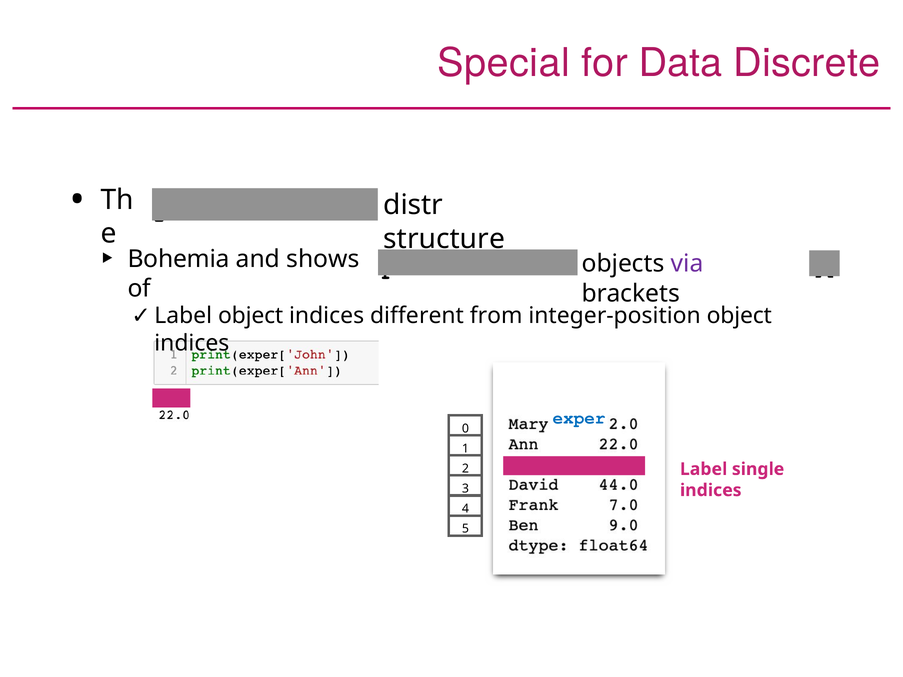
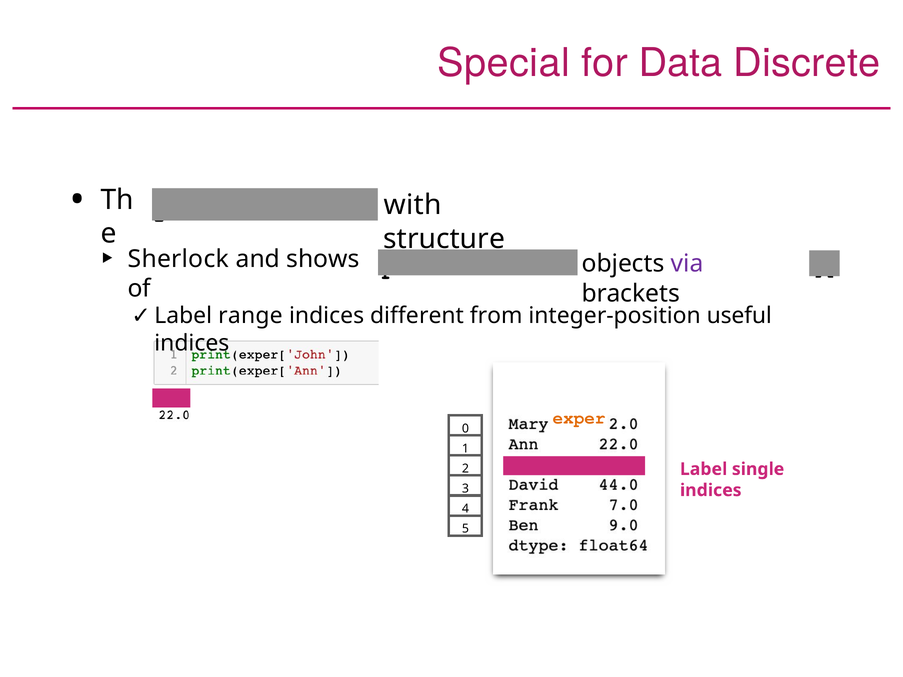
distr: distr -> with
Bohemia: Bohemia -> Sherlock
Label object: object -> range
integer-position object: object -> useful
exper colour: blue -> orange
